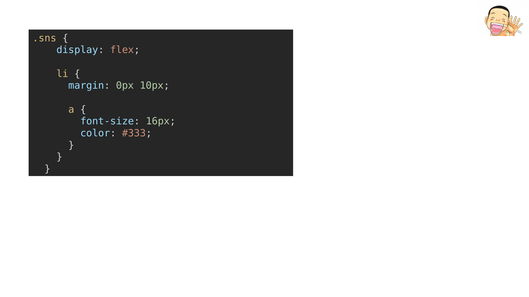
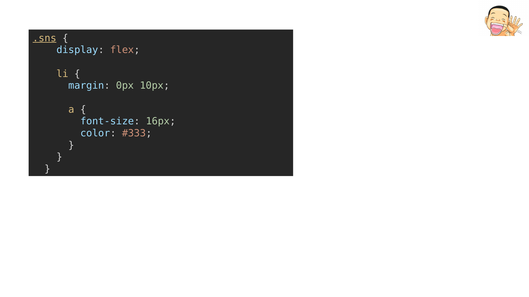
.sns underline: none -> present
